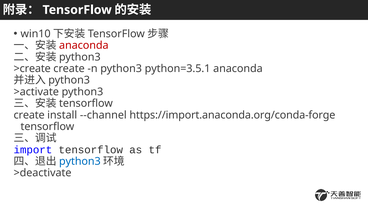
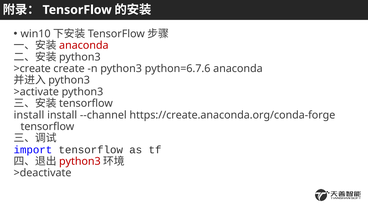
python=3.5.1: python=3.5.1 -> python=6.7.6
create at (29, 115): create -> install
https://import.anaconda.org/conda-forge: https://import.anaconda.org/conda-forge -> https://create.anaconda.org/conda-forge
python3 at (80, 161) colour: blue -> red
